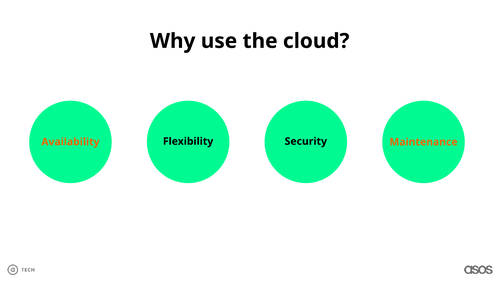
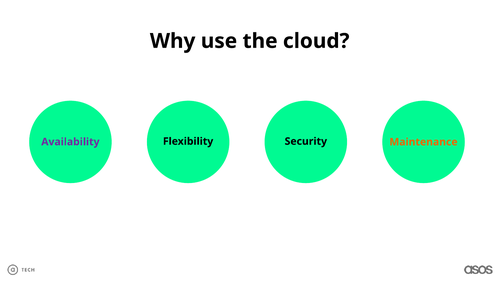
Availability colour: orange -> purple
